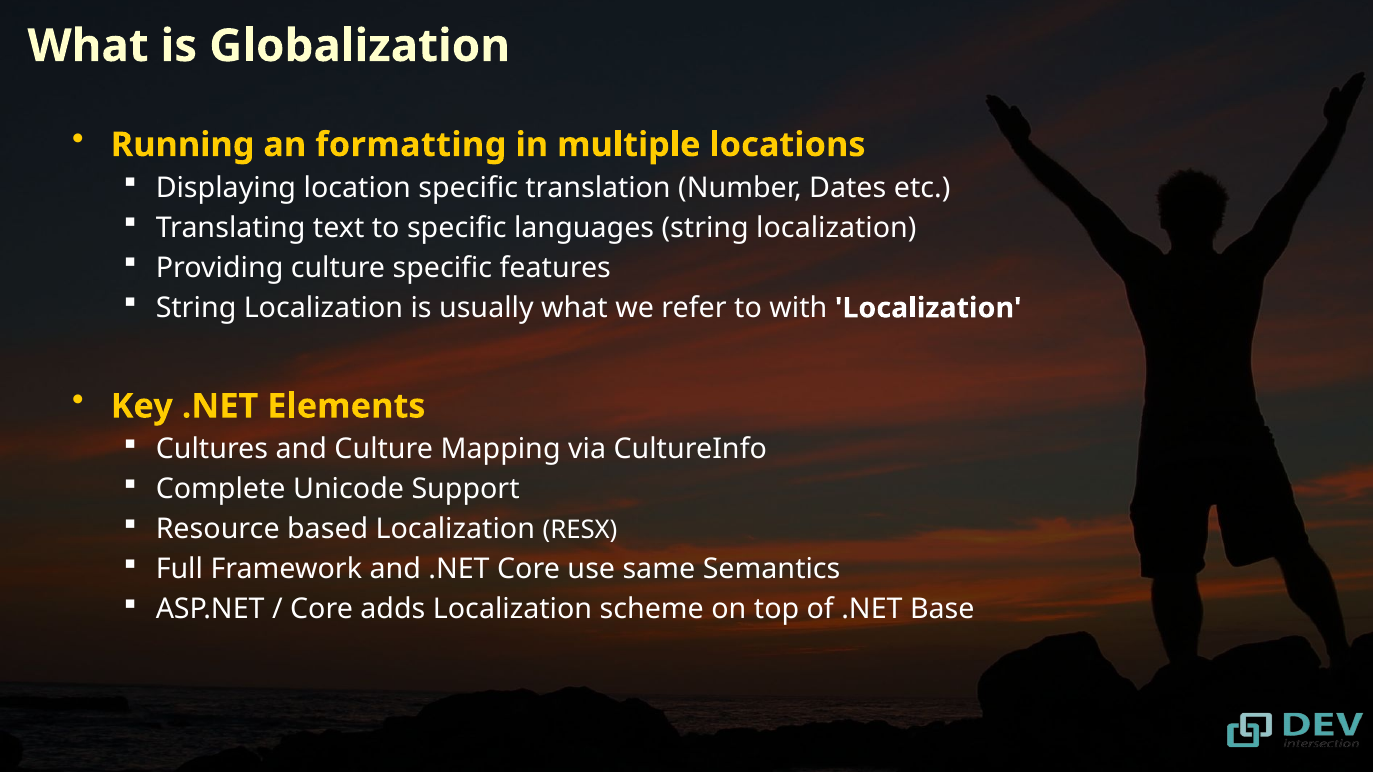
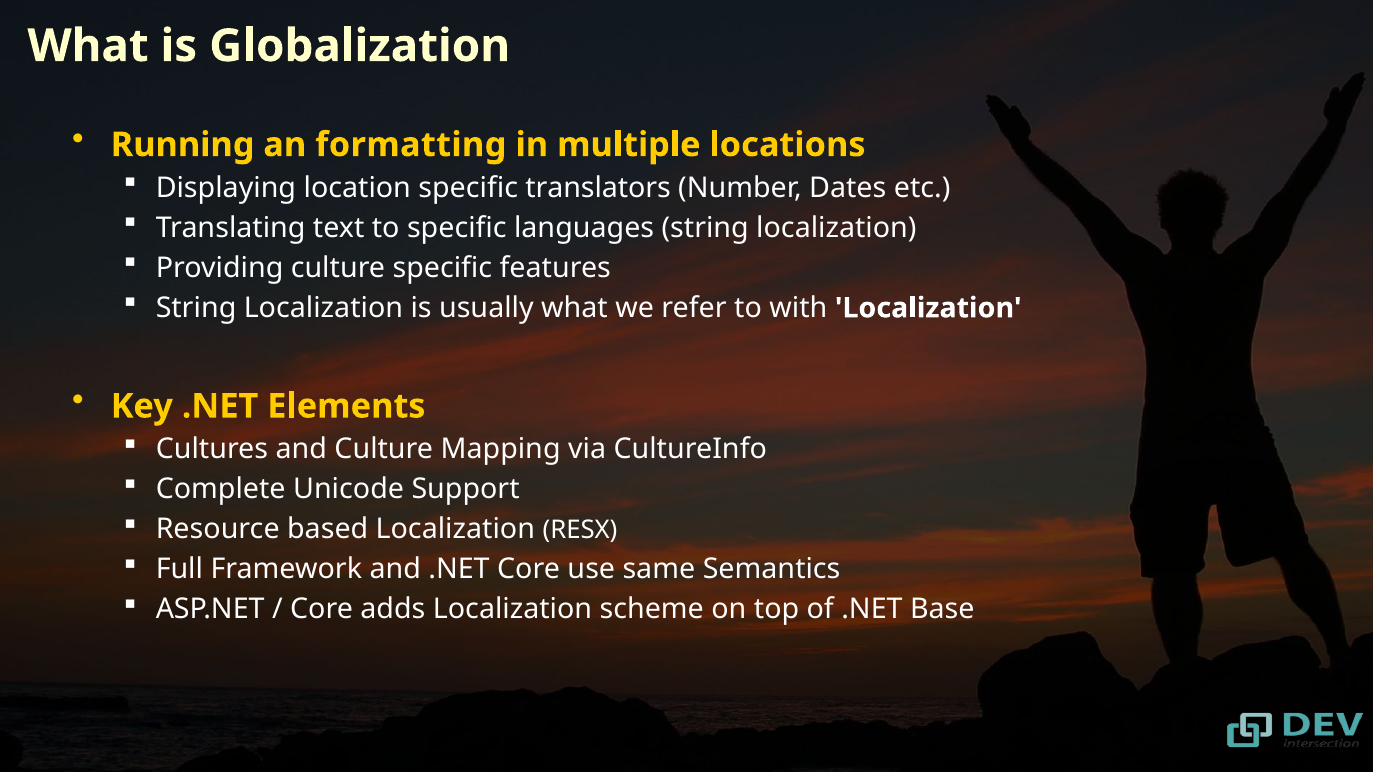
translation: translation -> translators
